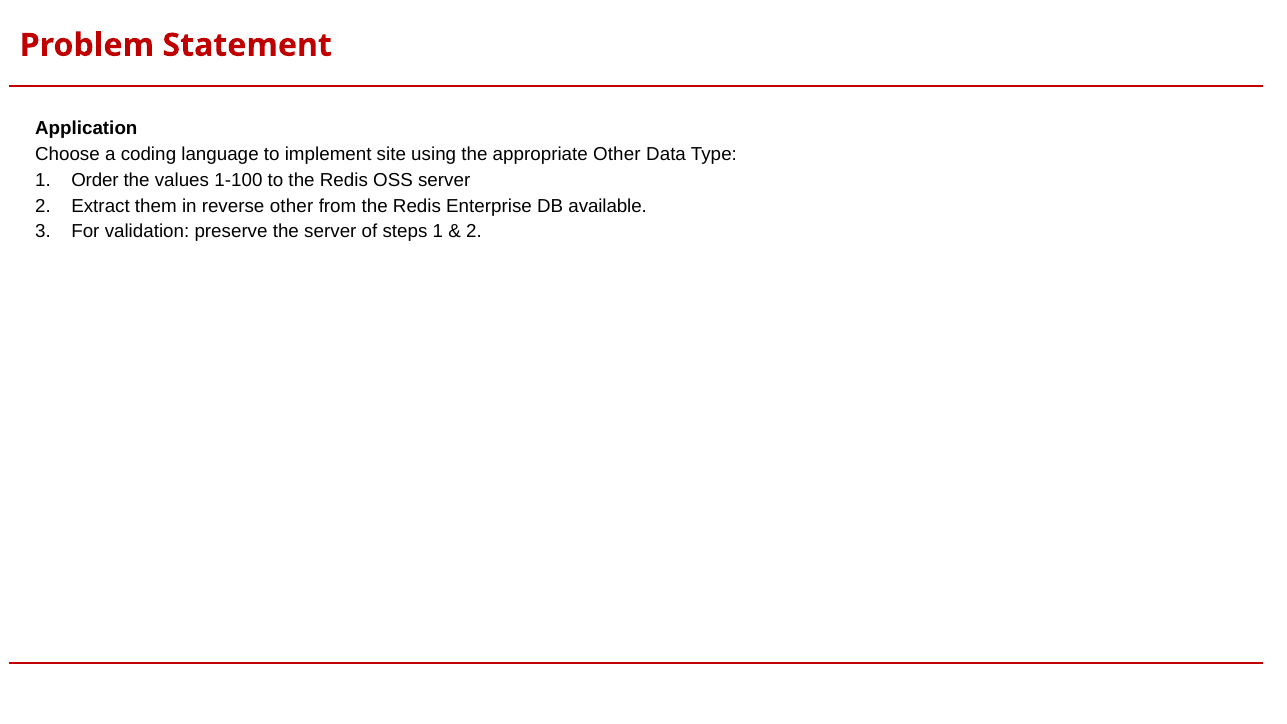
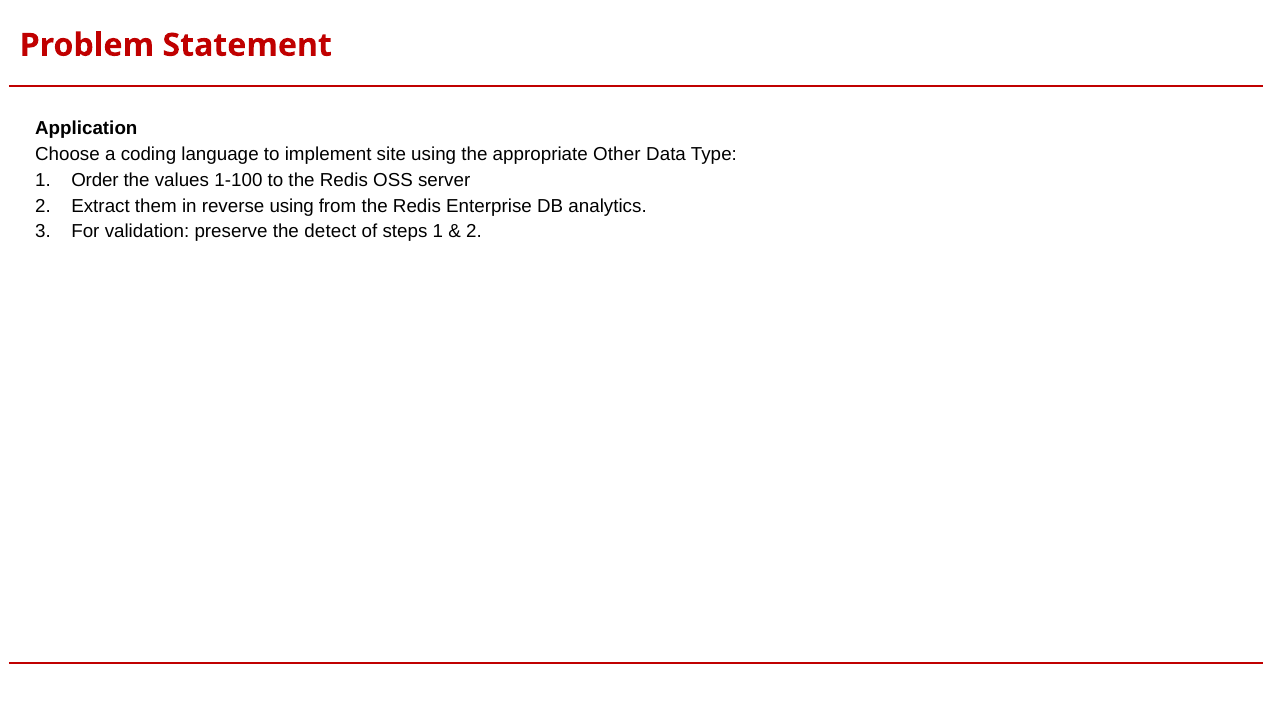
reverse other: other -> using
available: available -> analytics
the server: server -> detect
